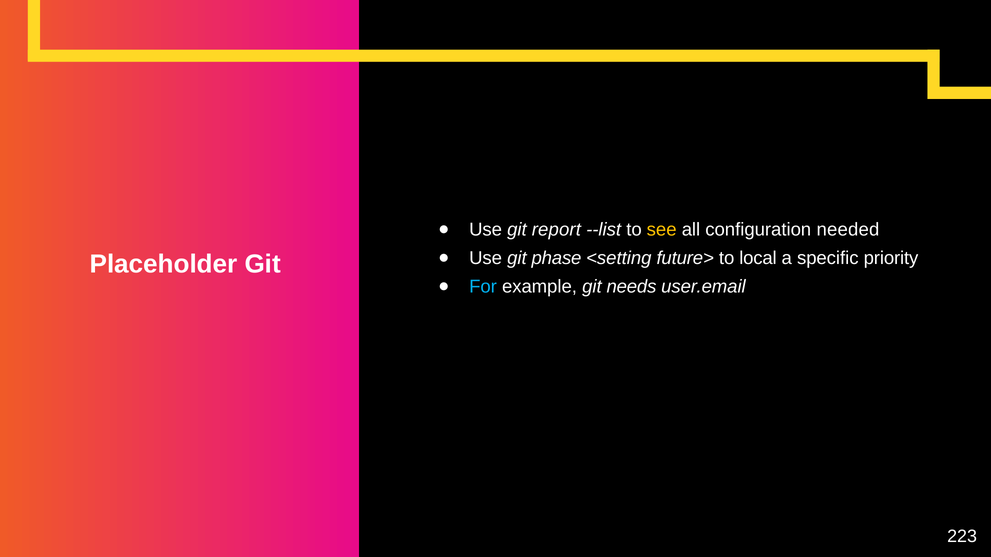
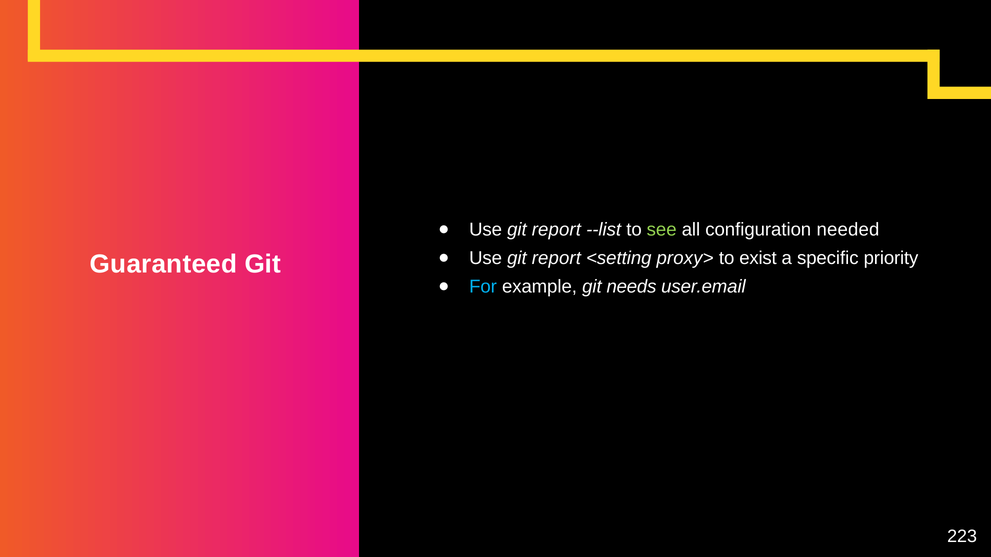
see colour: yellow -> light green
phase at (557, 258): phase -> report
future>: future> -> proxy>
local: local -> exist
Placeholder: Placeholder -> Guaranteed
